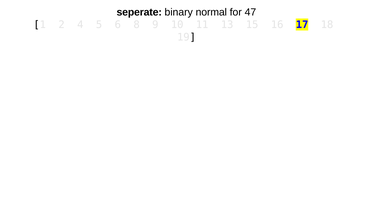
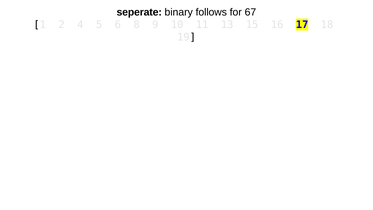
normal: normal -> follows
47: 47 -> 67
